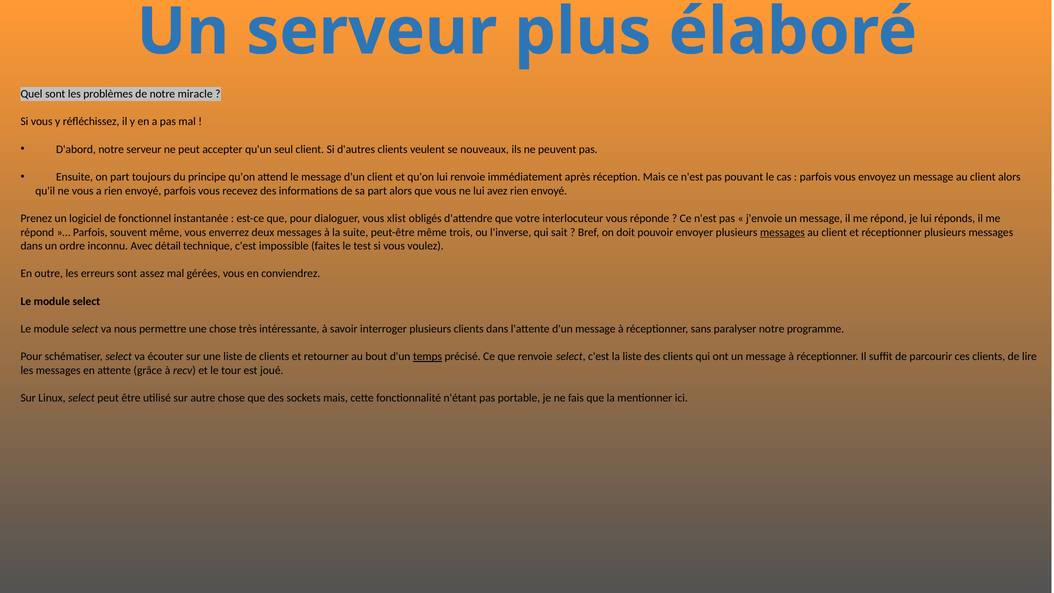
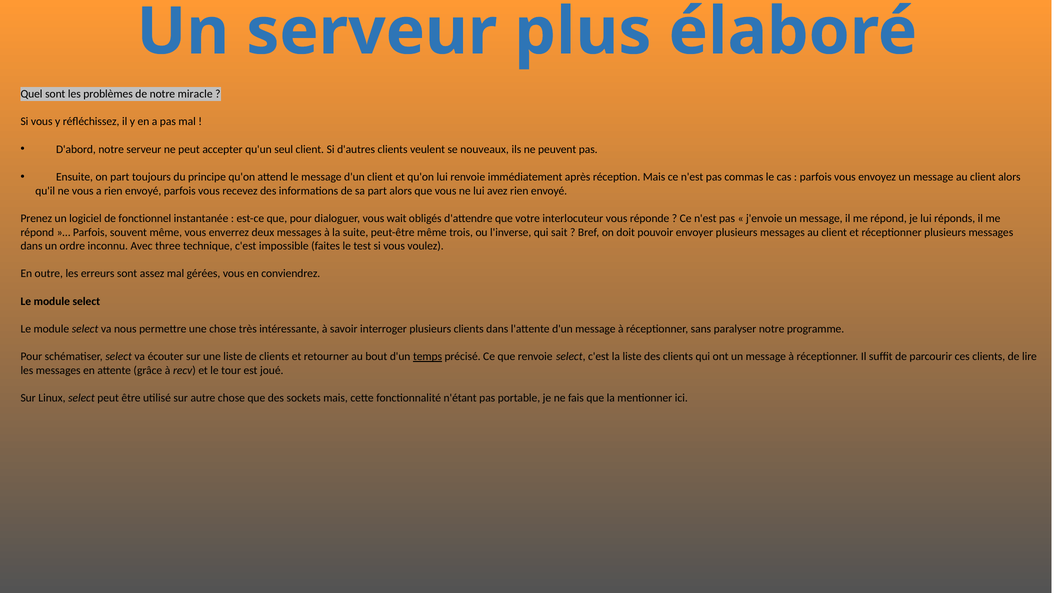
pouvant: pouvant -> commas
xlist: xlist -> wait
messages at (782, 232) underline: present -> none
détail: détail -> three
